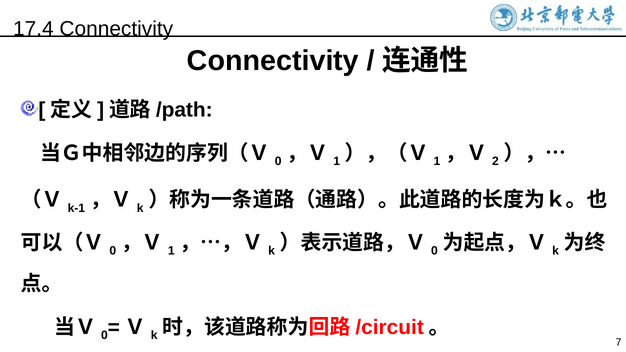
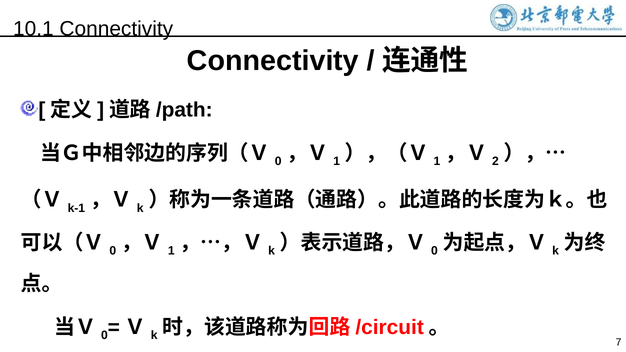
17.4: 17.4 -> 10.1
